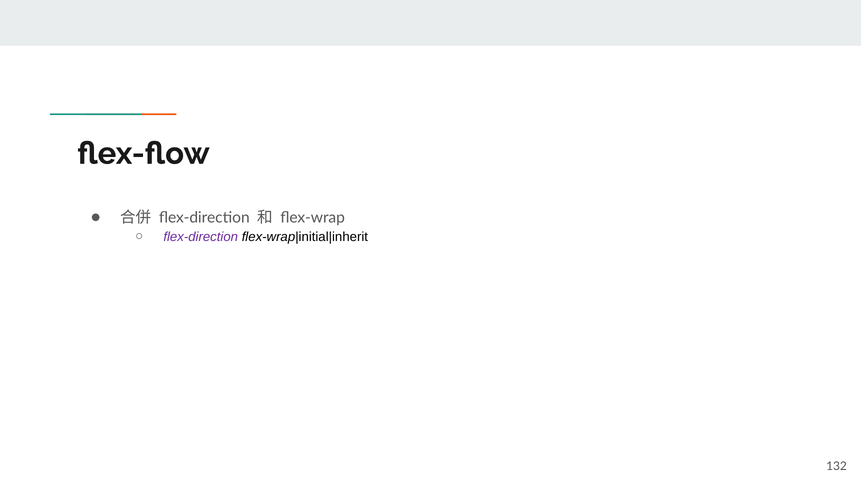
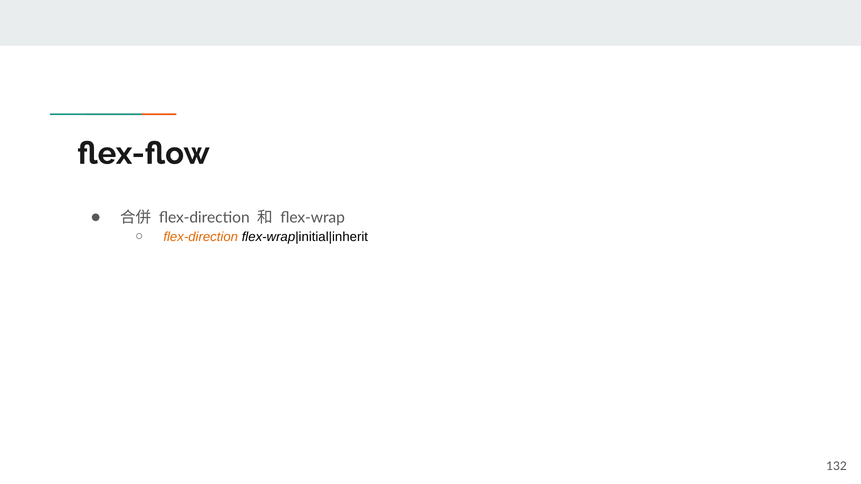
flex-direction at (201, 237) colour: purple -> orange
